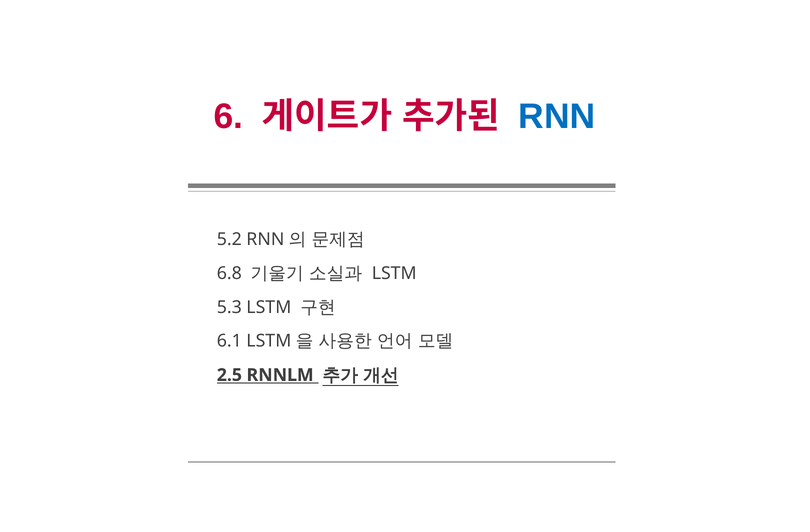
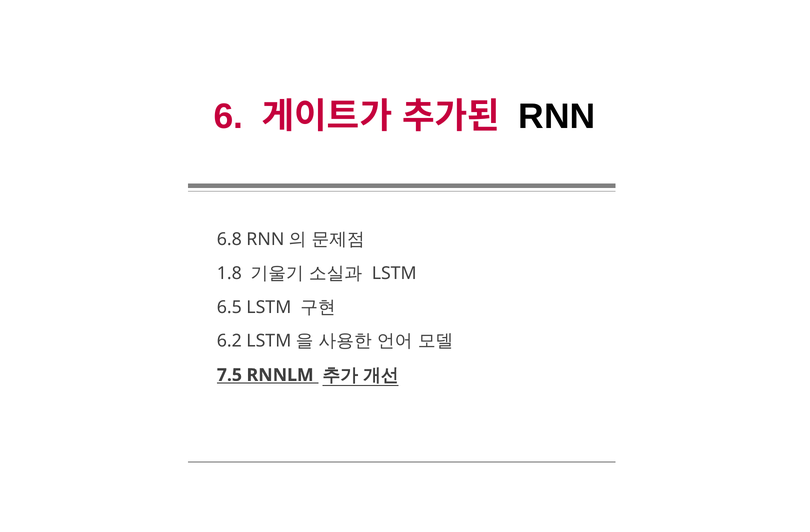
RNN colour: blue -> black
5.2: 5.2 -> 6.8
6.8: 6.8 -> 1.8
5.3: 5.3 -> 6.5
6.1: 6.1 -> 6.2
2.5: 2.5 -> 7.5
